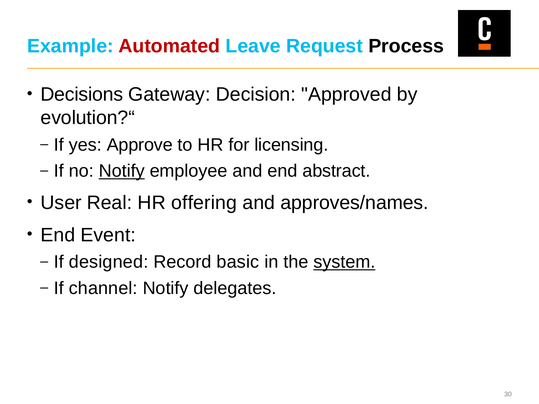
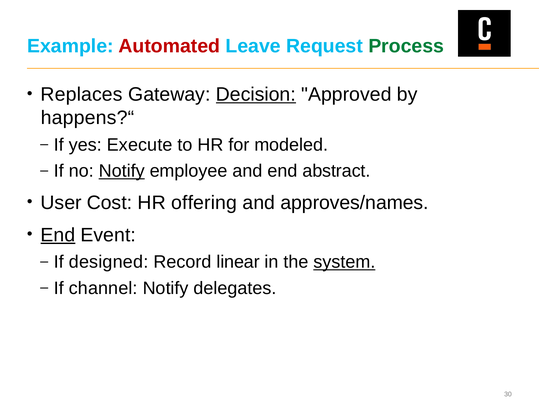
Process colour: black -> green
Decisions: Decisions -> Replaces
Decision underline: none -> present
evolution?“: evolution?“ -> happens?“
Approve: Approve -> Execute
licensing: licensing -> modeled
Real: Real -> Cost
End at (58, 235) underline: none -> present
basic: basic -> linear
